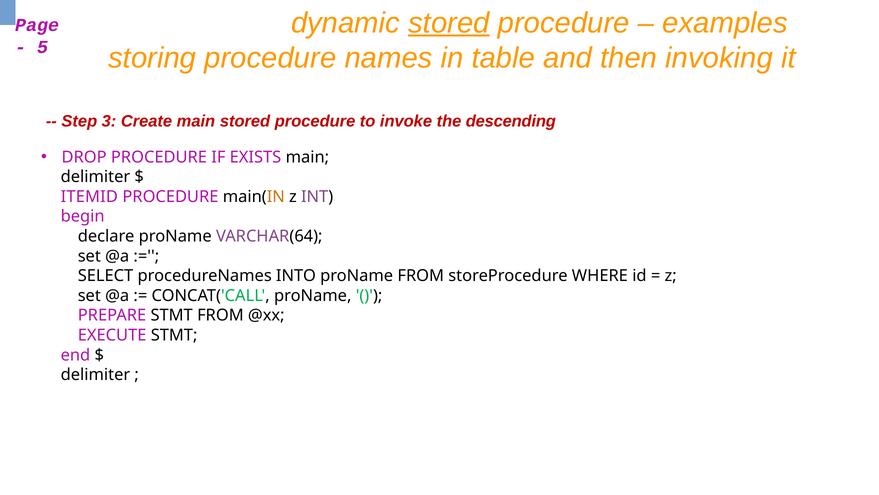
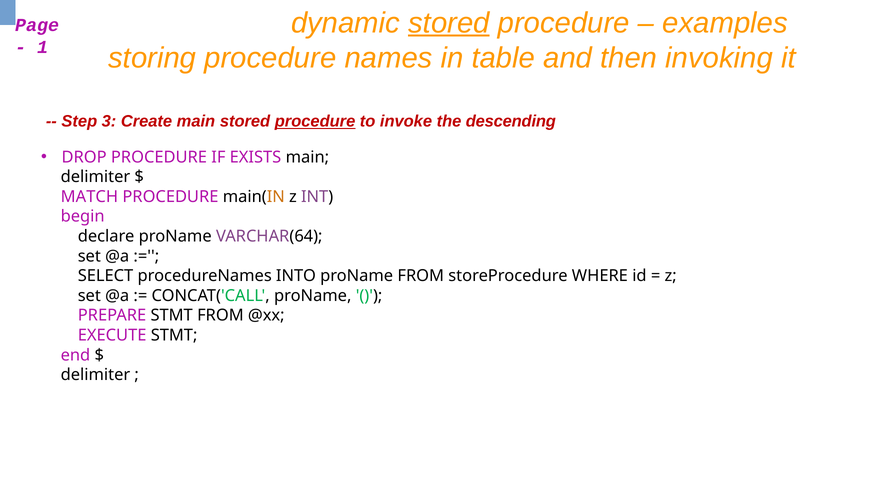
5: 5 -> 1
procedure at (315, 121) underline: none -> present
ITEMID: ITEMID -> MATCH
